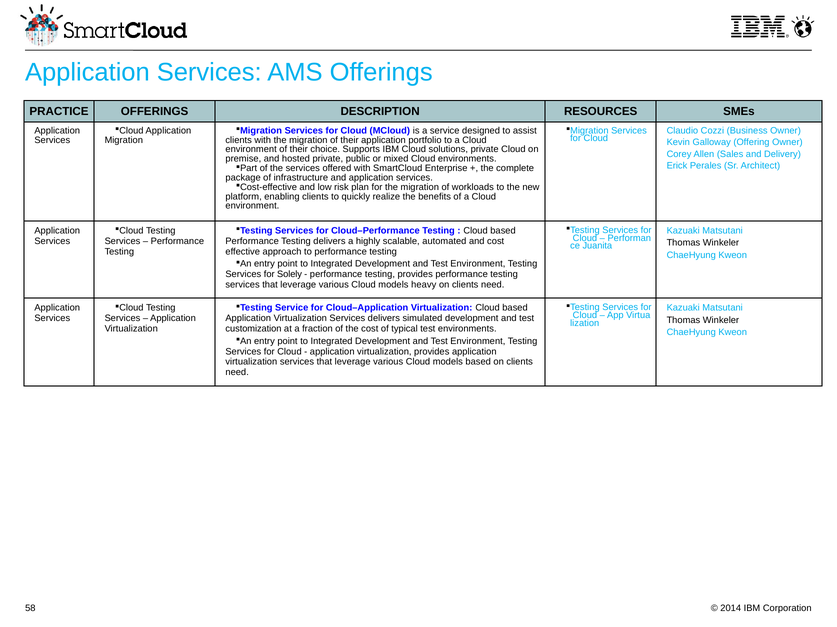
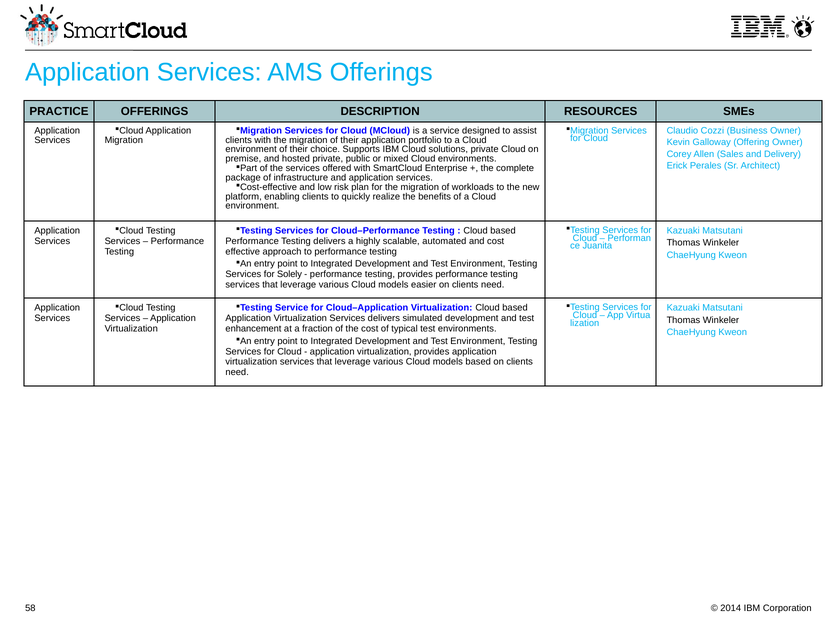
heavy: heavy -> easier
customization: customization -> enhancement
